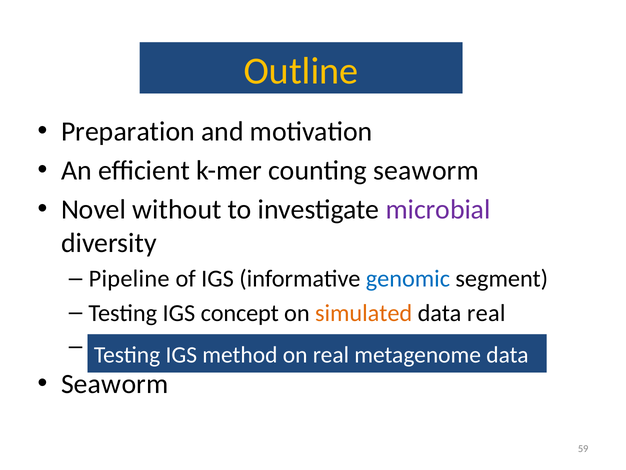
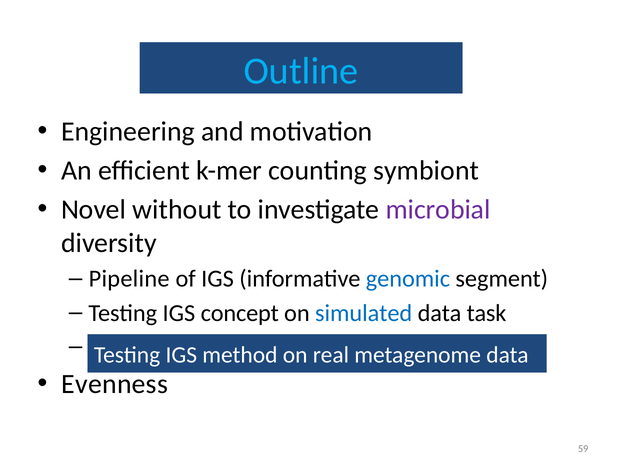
Outline colour: yellow -> light blue
Preparation: Preparation -> Engineering
counting seaworm: seaworm -> symbiont
simulated colour: orange -> blue
data real: real -> task
Seaworm at (115, 384): Seaworm -> Evenness
